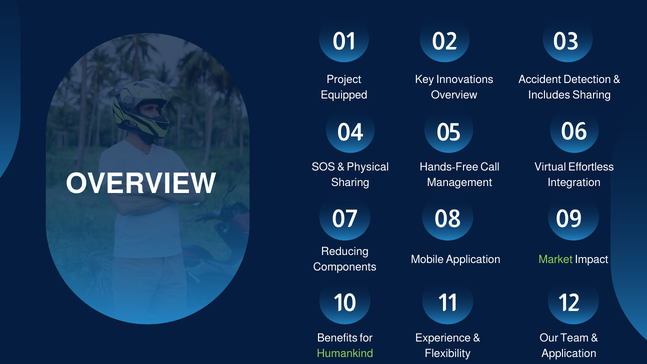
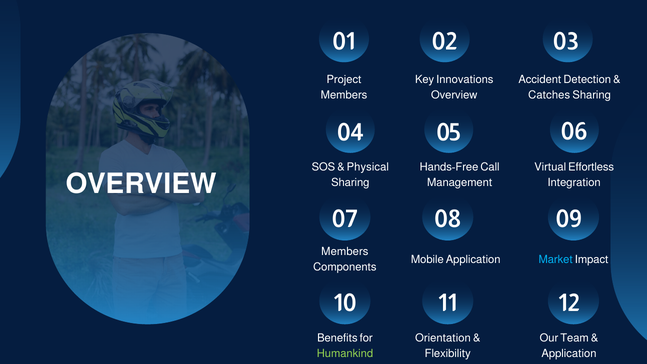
Equipped at (344, 95): Equipped -> Members
Includes: Includes -> Catches
Reducing at (345, 252): Reducing -> Members
Market colour: light green -> light blue
Experience: Experience -> Orientation
